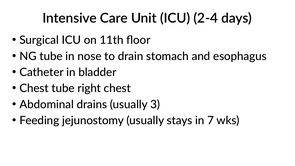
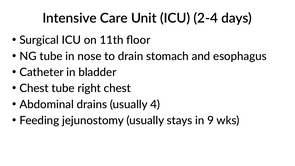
3: 3 -> 4
7: 7 -> 9
